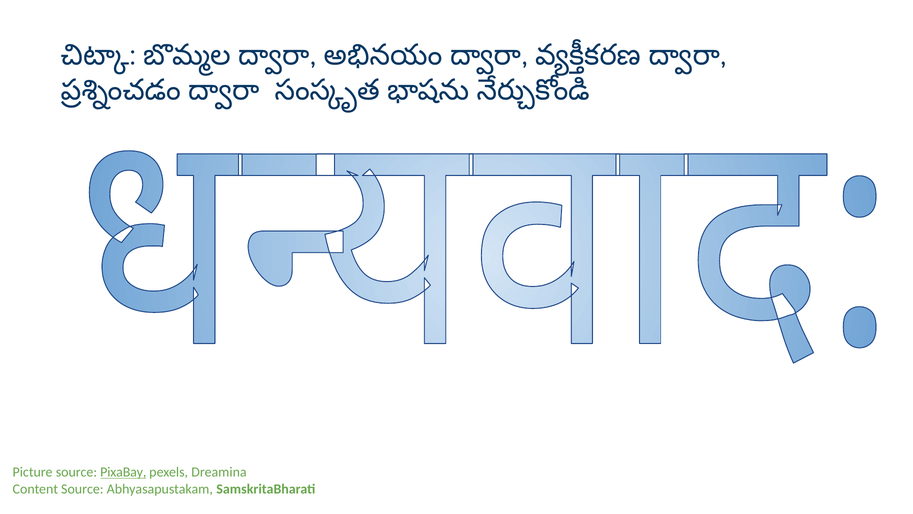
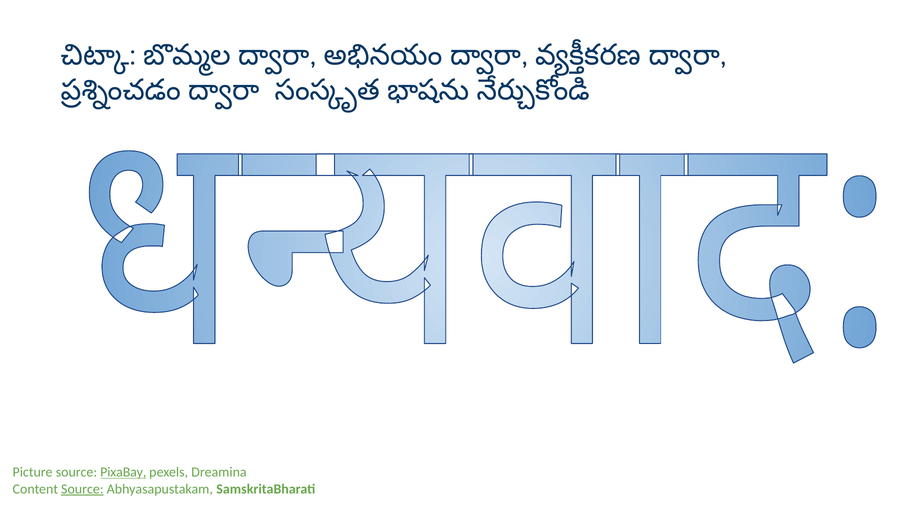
Source at (82, 489) underline: none -> present
